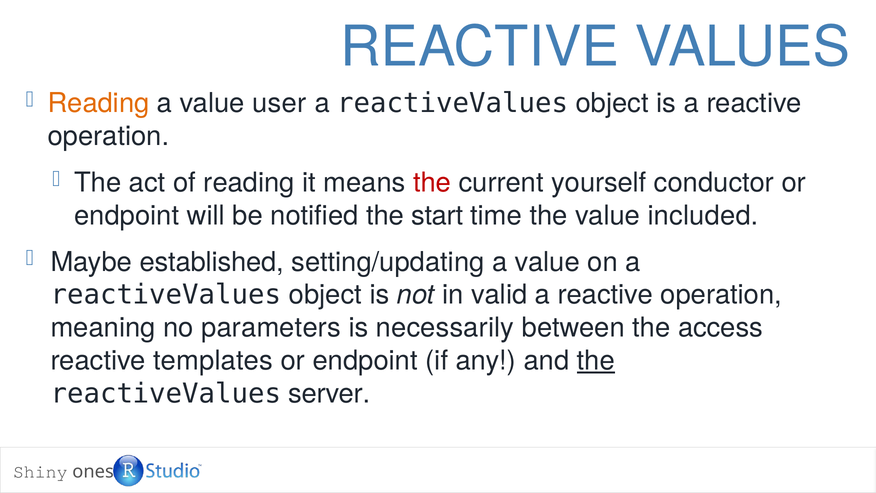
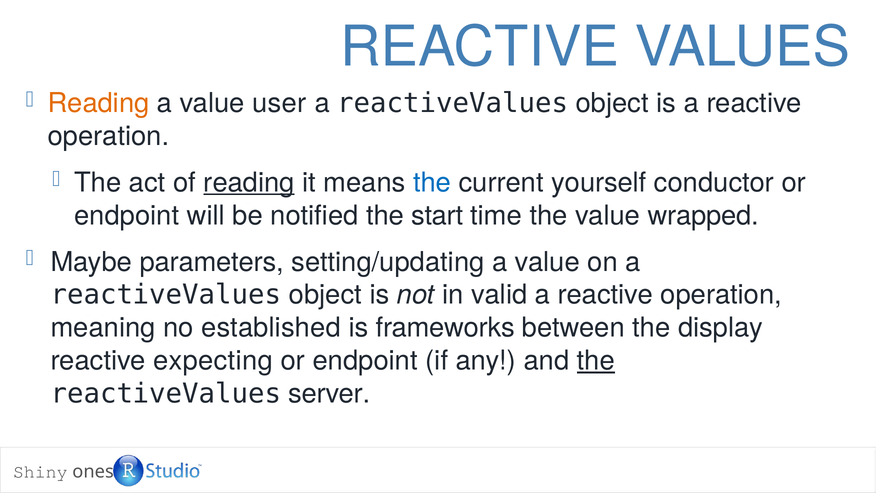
reading at (249, 183) underline: none -> present
the at (432, 183) colour: red -> blue
included: included -> wrapped
established: established -> parameters
parameters: parameters -> established
necessarily: necessarily -> frameworks
access: access -> display
templates: templates -> expecting
